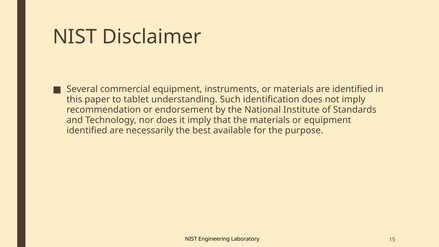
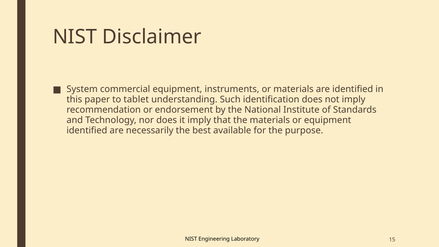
Several: Several -> System
